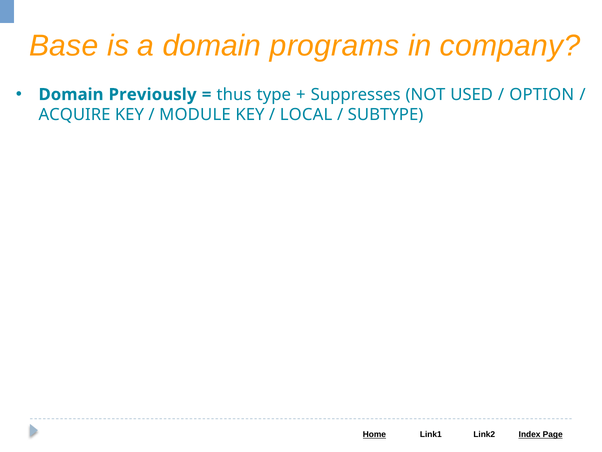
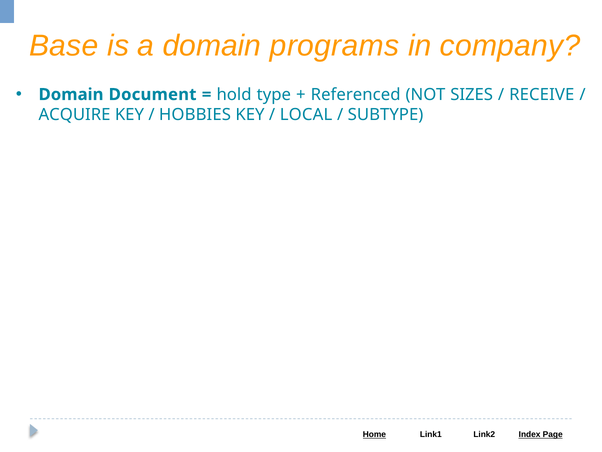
Previously: Previously -> Document
thus: thus -> hold
Suppresses: Suppresses -> Referenced
USED: USED -> SIZES
OPTION: OPTION -> RECEIVE
MODULE: MODULE -> HOBBIES
